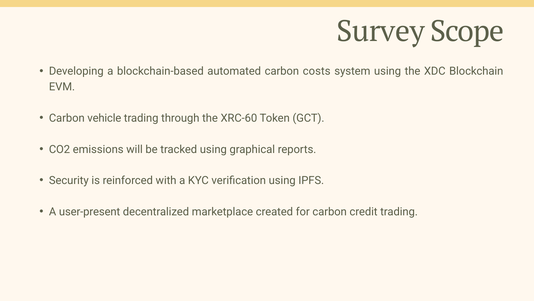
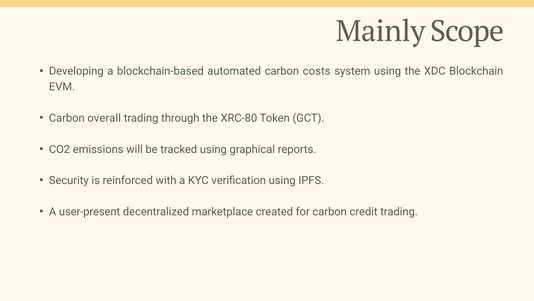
Survey: Survey -> Mainly
vehicle: vehicle -> overall
XRC-60: XRC-60 -> XRC-80
